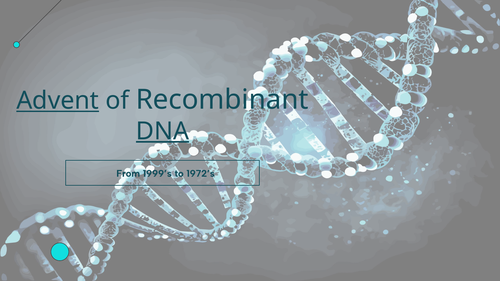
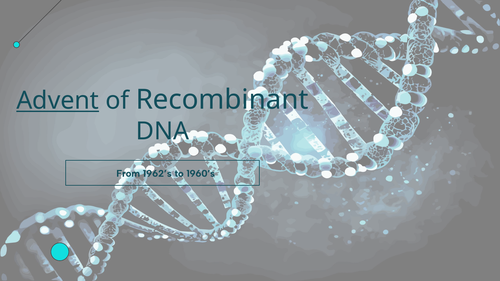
DNA underline: present -> none
1999’s: 1999’s -> 1962’s
1972’s: 1972’s -> 1960’s
